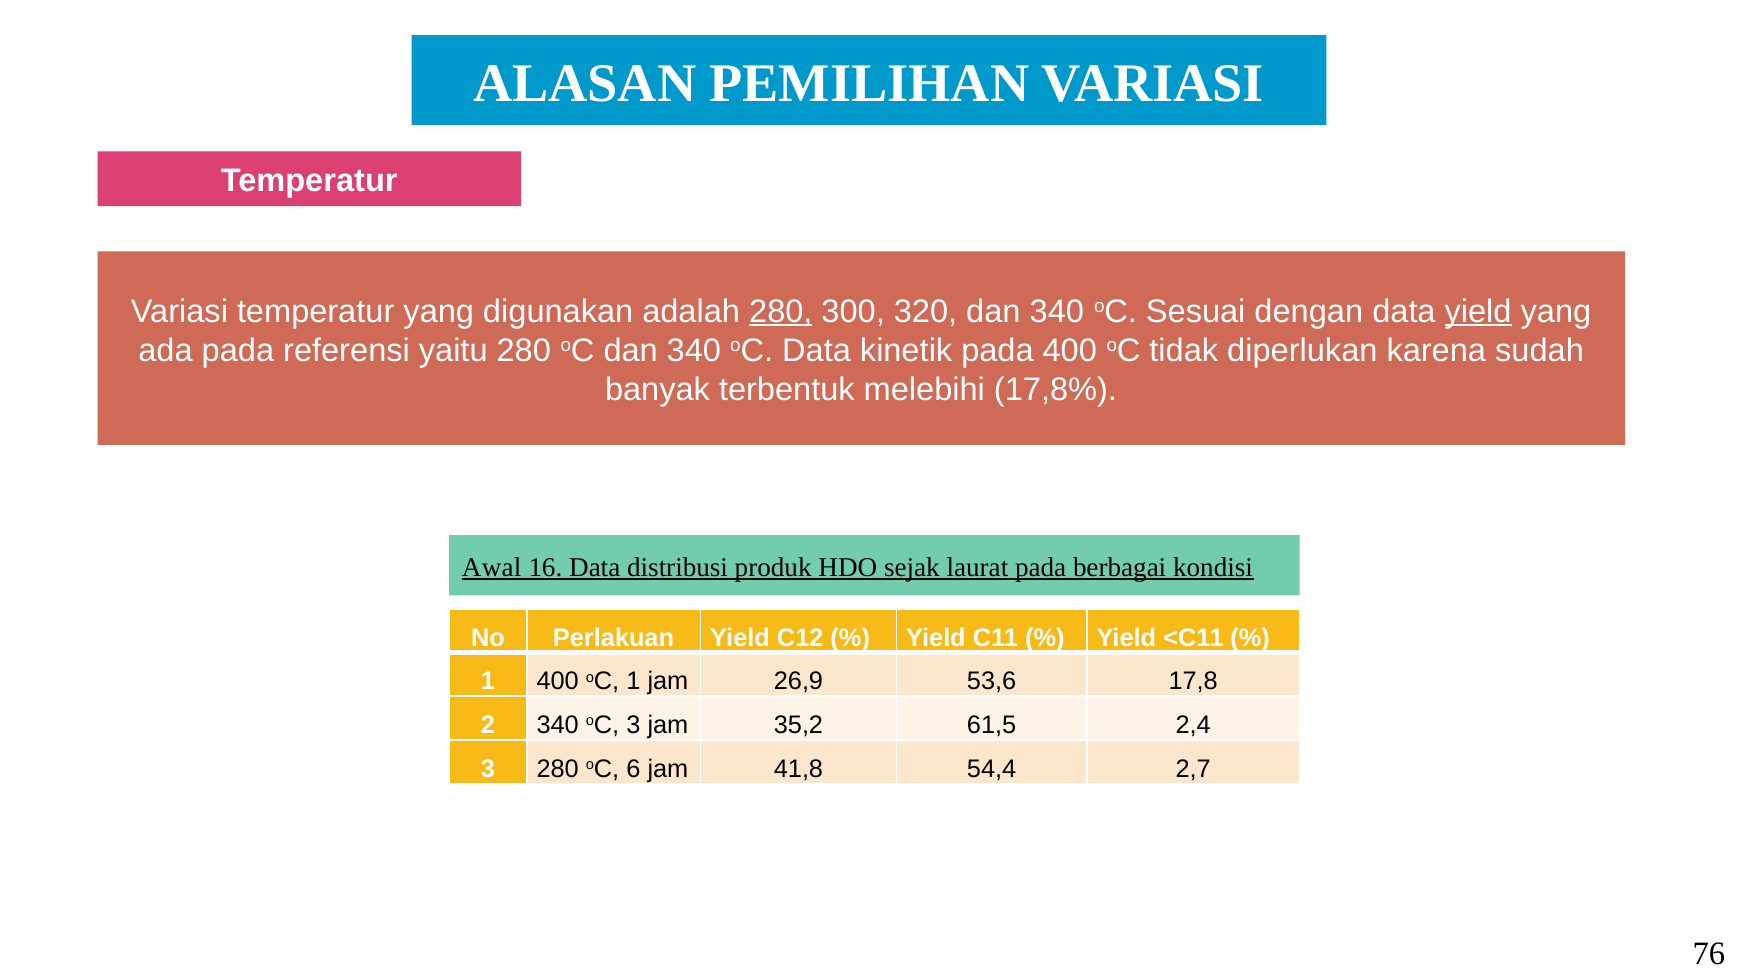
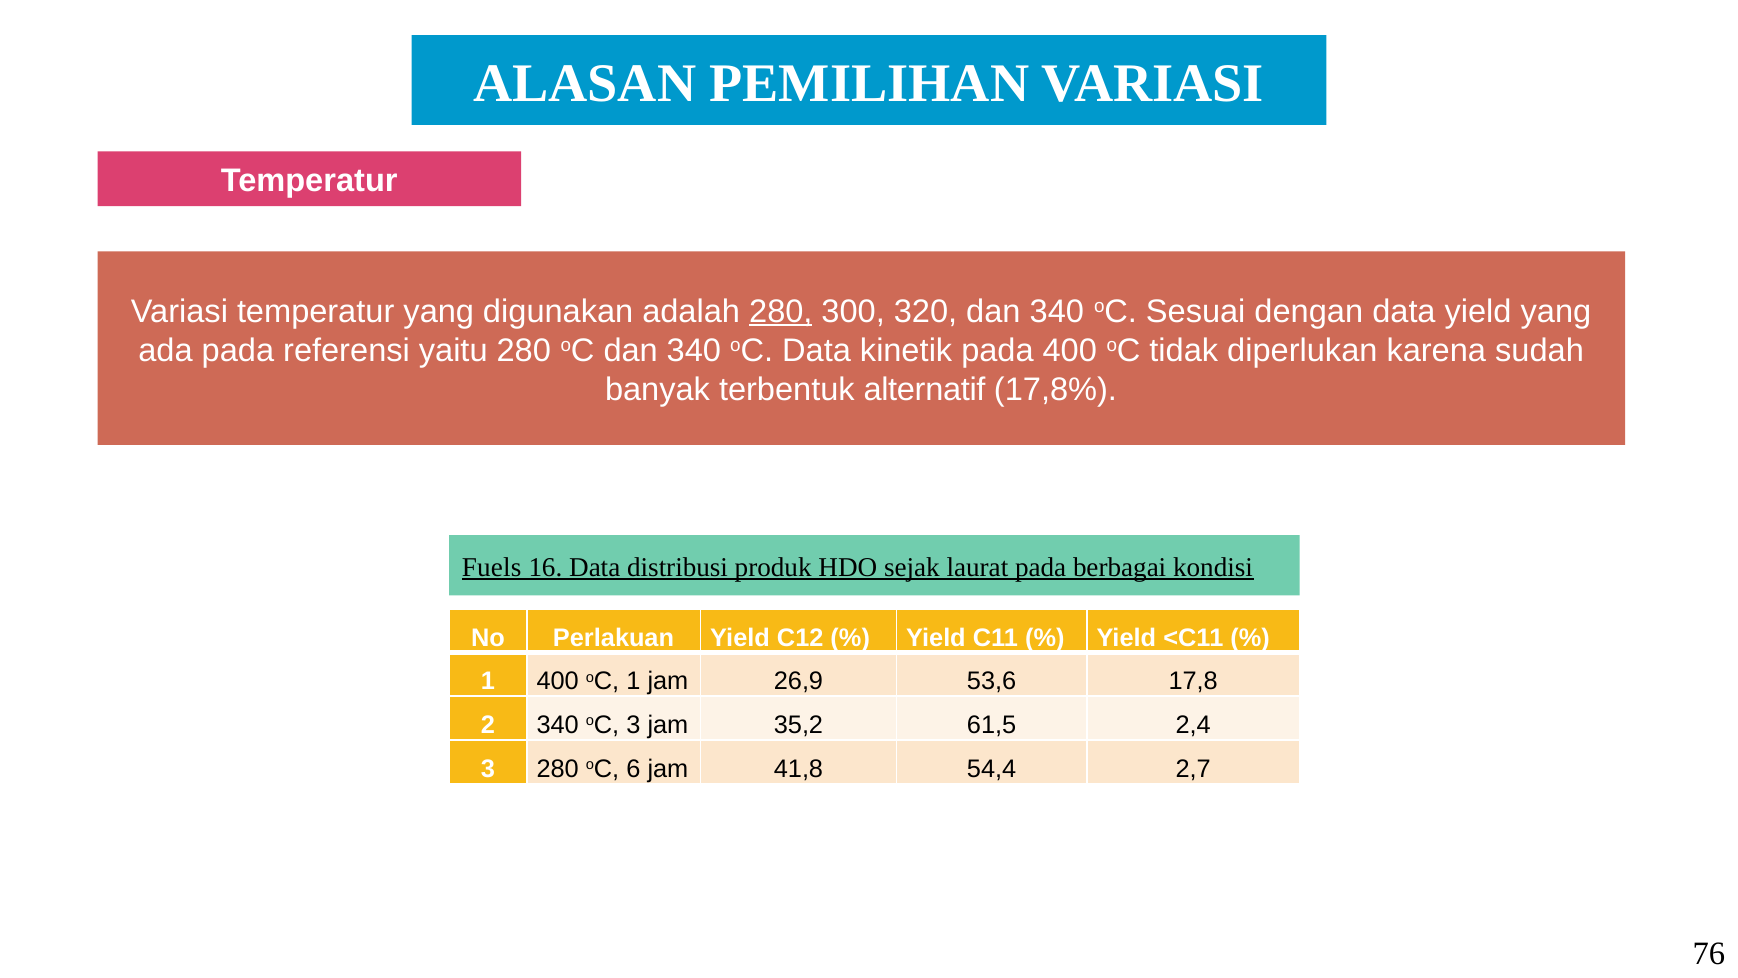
yield at (1478, 311) underline: present -> none
melebihi: melebihi -> alternatif
Awal: Awal -> Fuels
